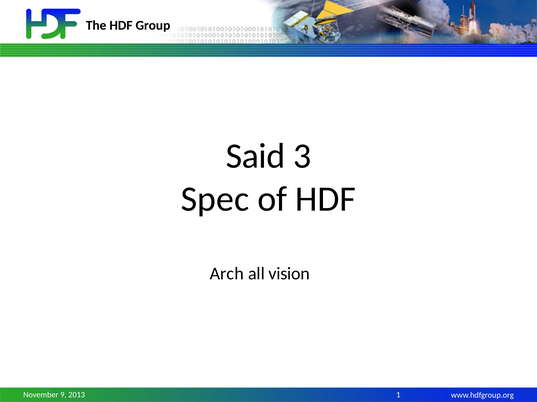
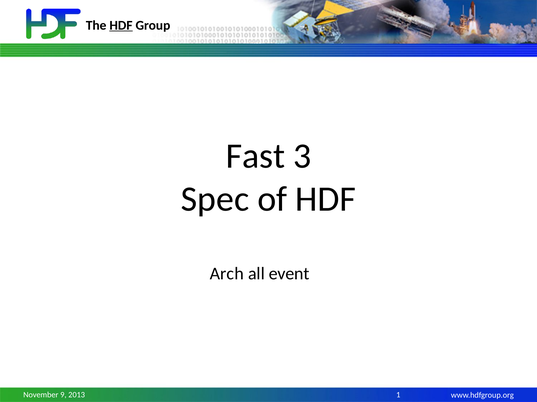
HDF at (121, 25) underline: none -> present
Said: Said -> Fast
vision: vision -> event
